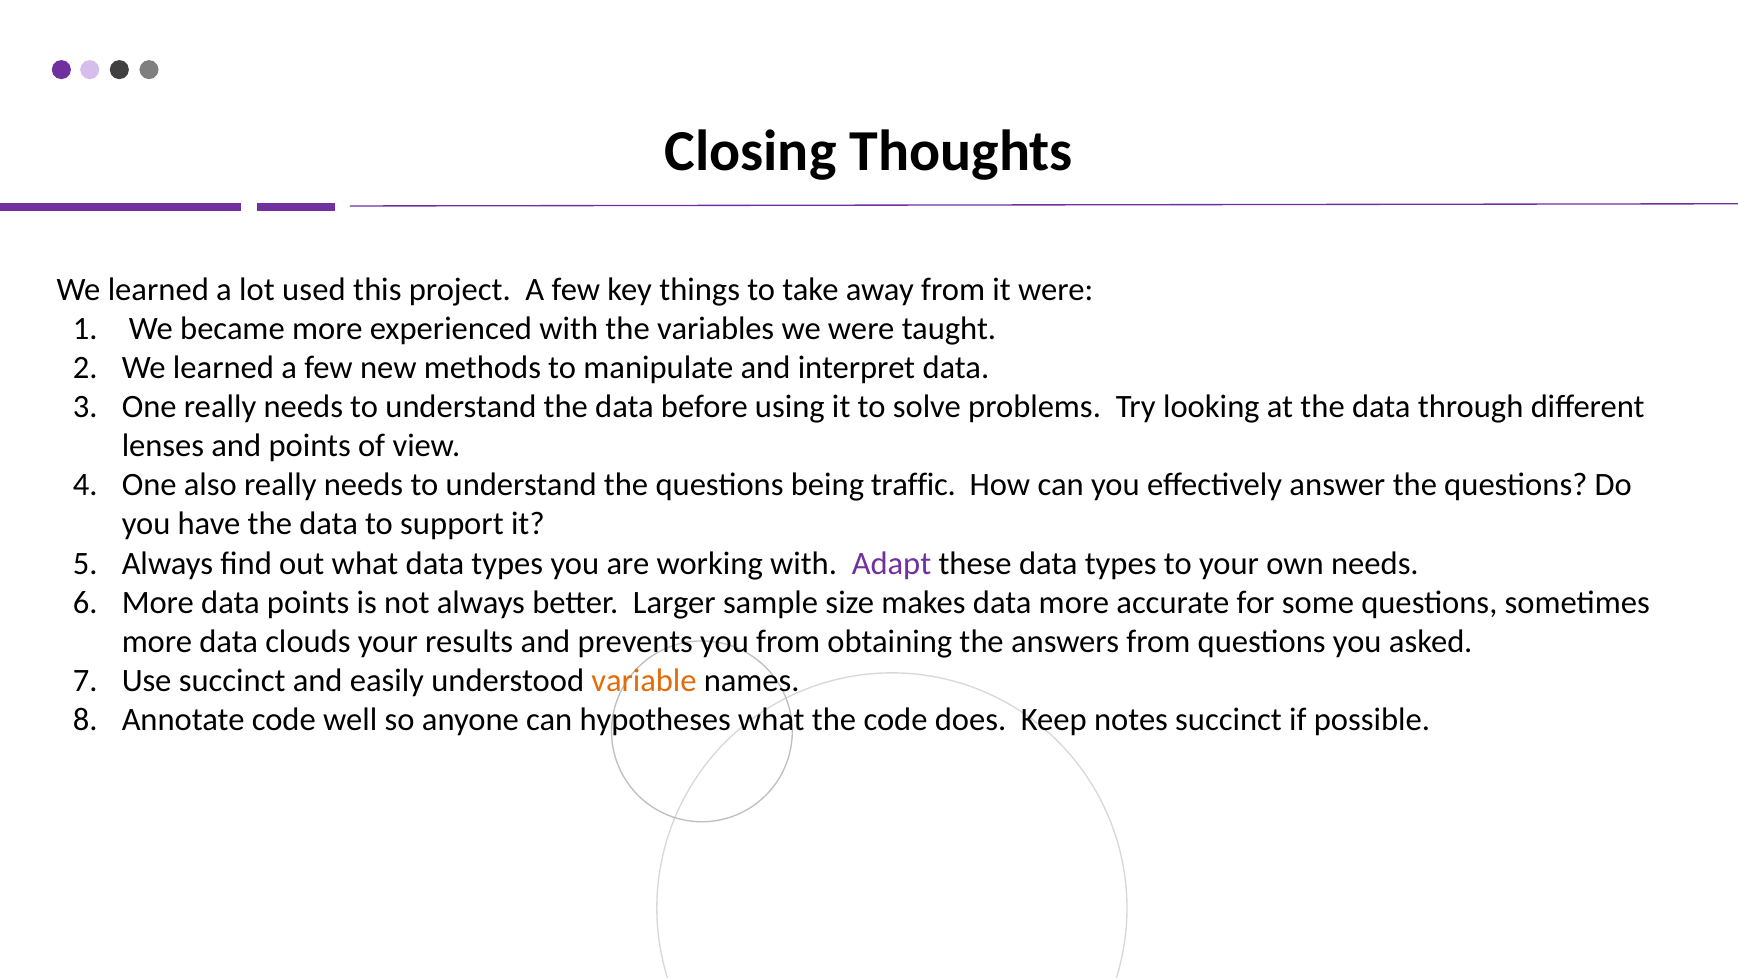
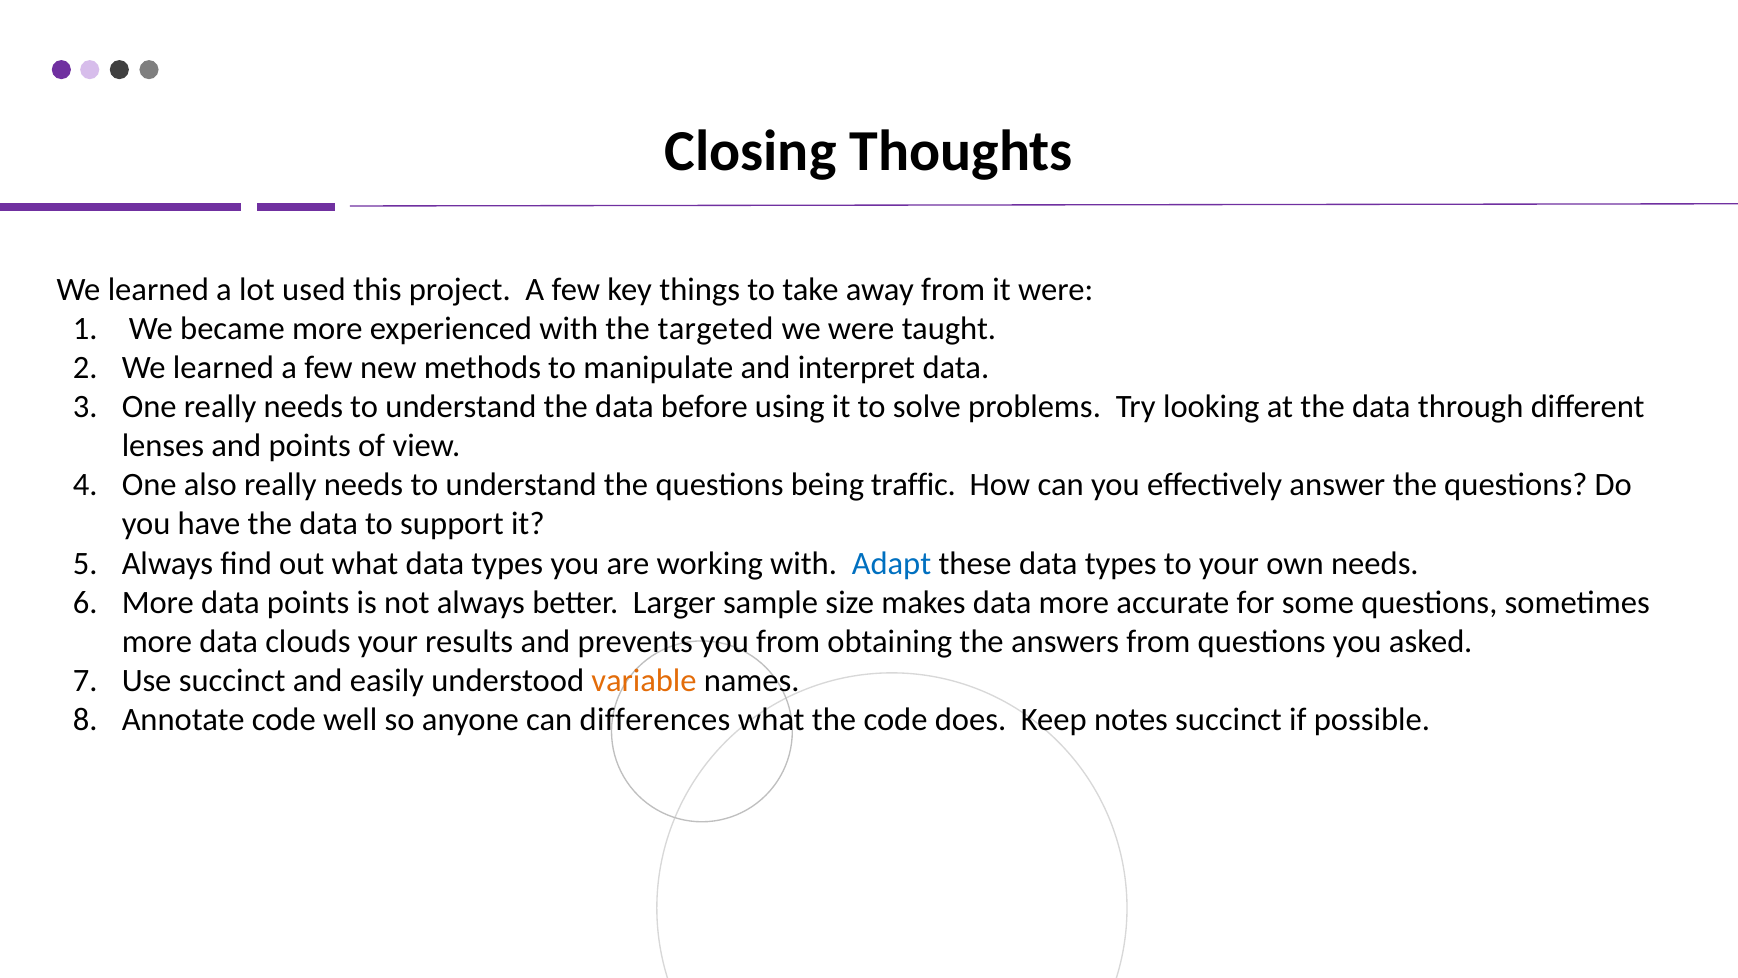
variables: variables -> targeted
Adapt colour: purple -> blue
hypotheses: hypotheses -> differences
